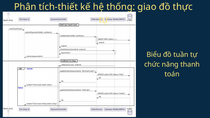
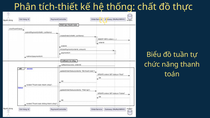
giao: giao -> chất
